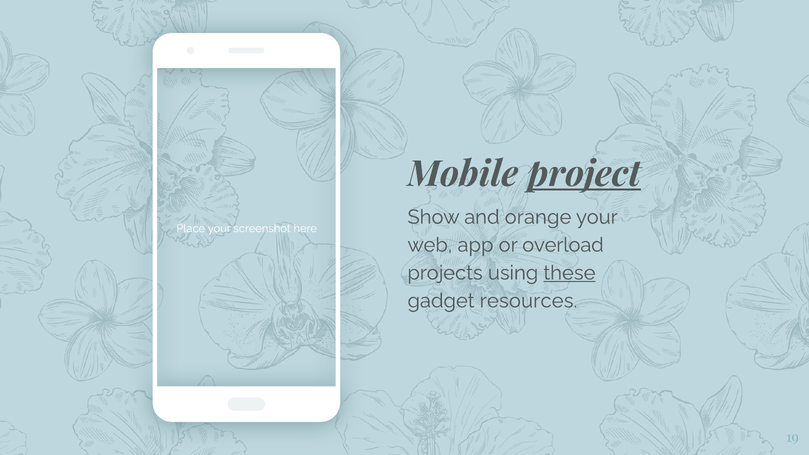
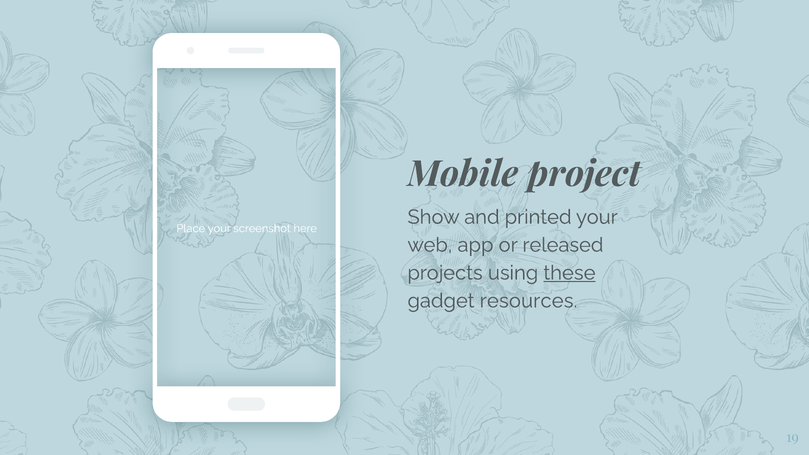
project underline: present -> none
orange: orange -> printed
overload: overload -> released
